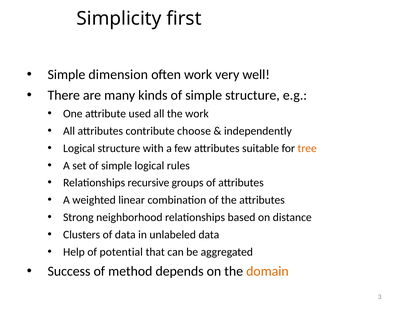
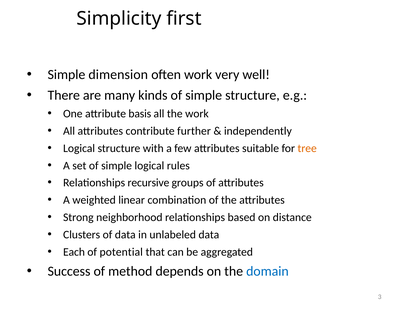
used: used -> basis
choose: choose -> further
Help: Help -> Each
domain colour: orange -> blue
